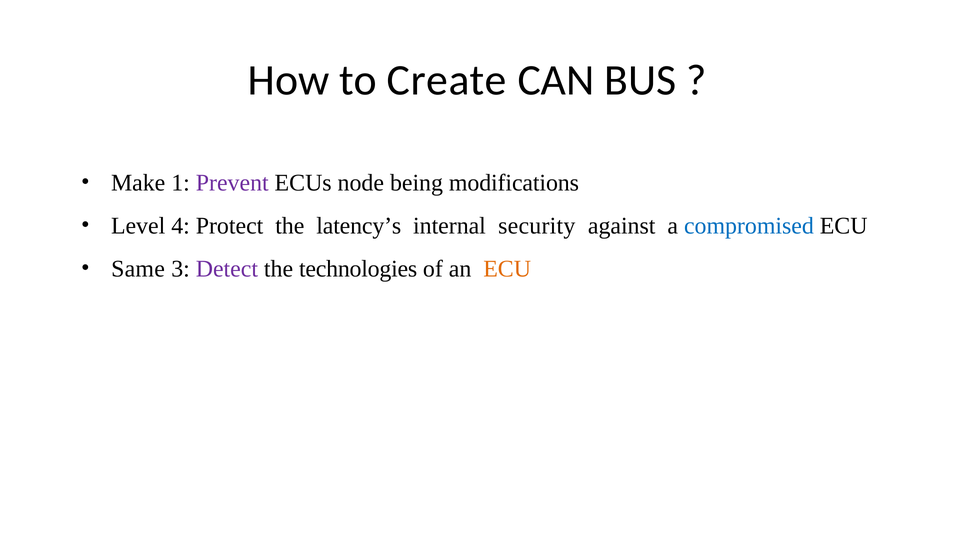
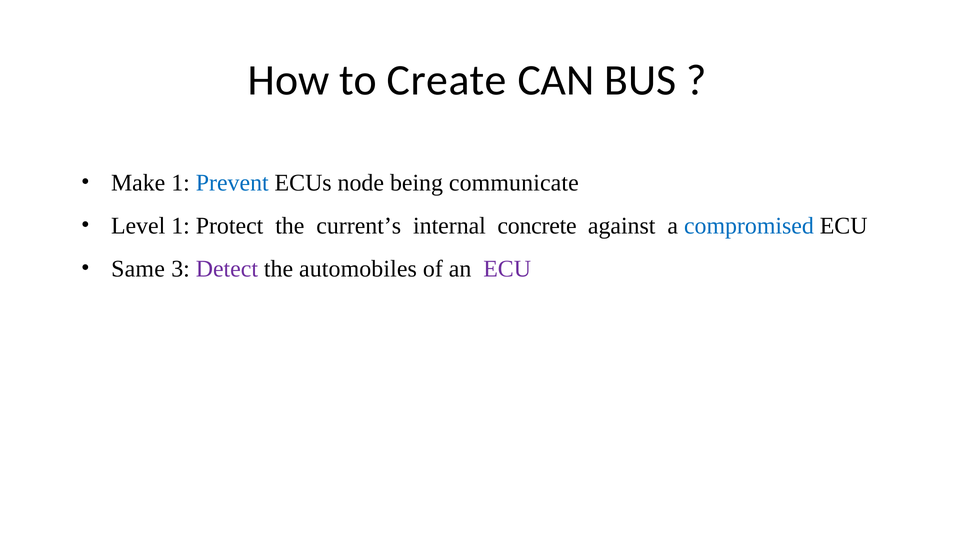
Prevent colour: purple -> blue
modifications: modifications -> communicate
Level 4: 4 -> 1
latency’s: latency’s -> current’s
security: security -> concrete
technologies: technologies -> automobiles
ECU at (507, 269) colour: orange -> purple
